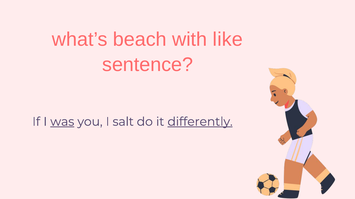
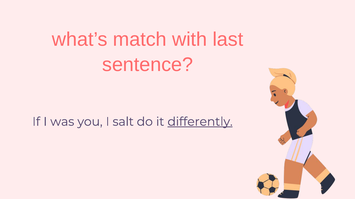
beach: beach -> match
like: like -> last
was underline: present -> none
